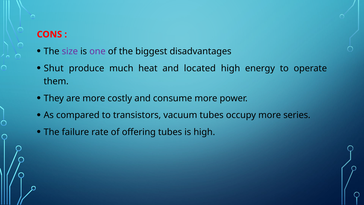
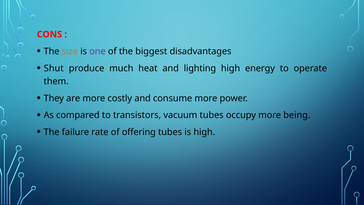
size colour: purple -> orange
located: located -> lighting
series: series -> being
